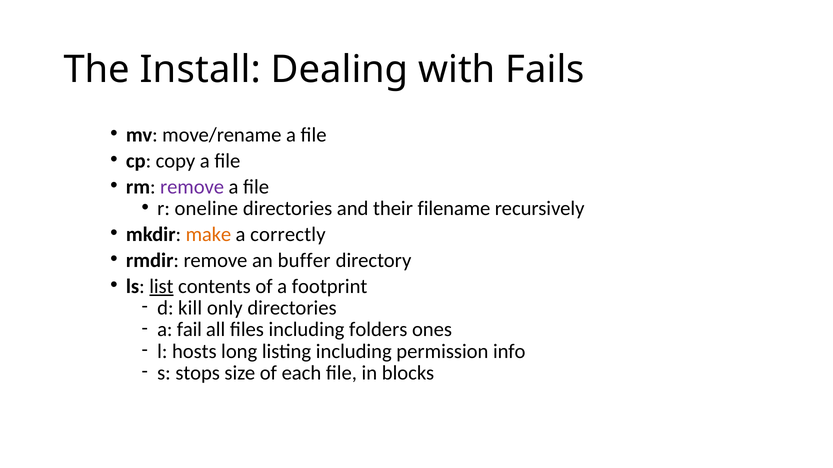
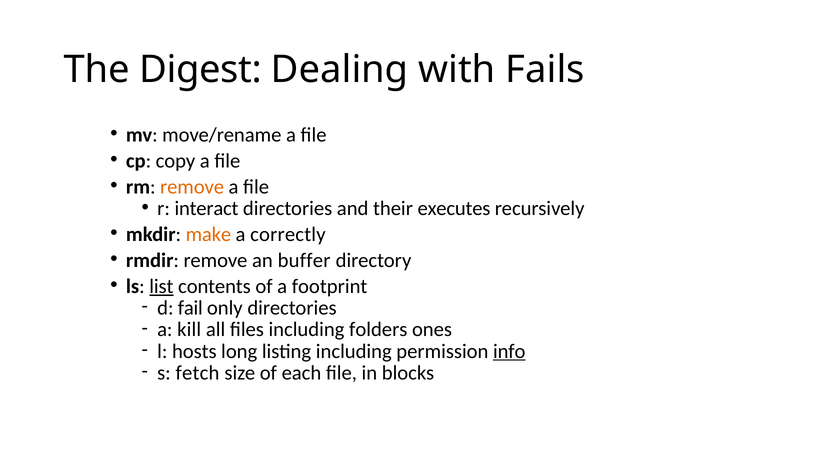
Install: Install -> Digest
remove at (192, 187) colour: purple -> orange
oneline: oneline -> interact
filename: filename -> executes
kill: kill -> fail
fail: fail -> kill
info underline: none -> present
stops: stops -> fetch
